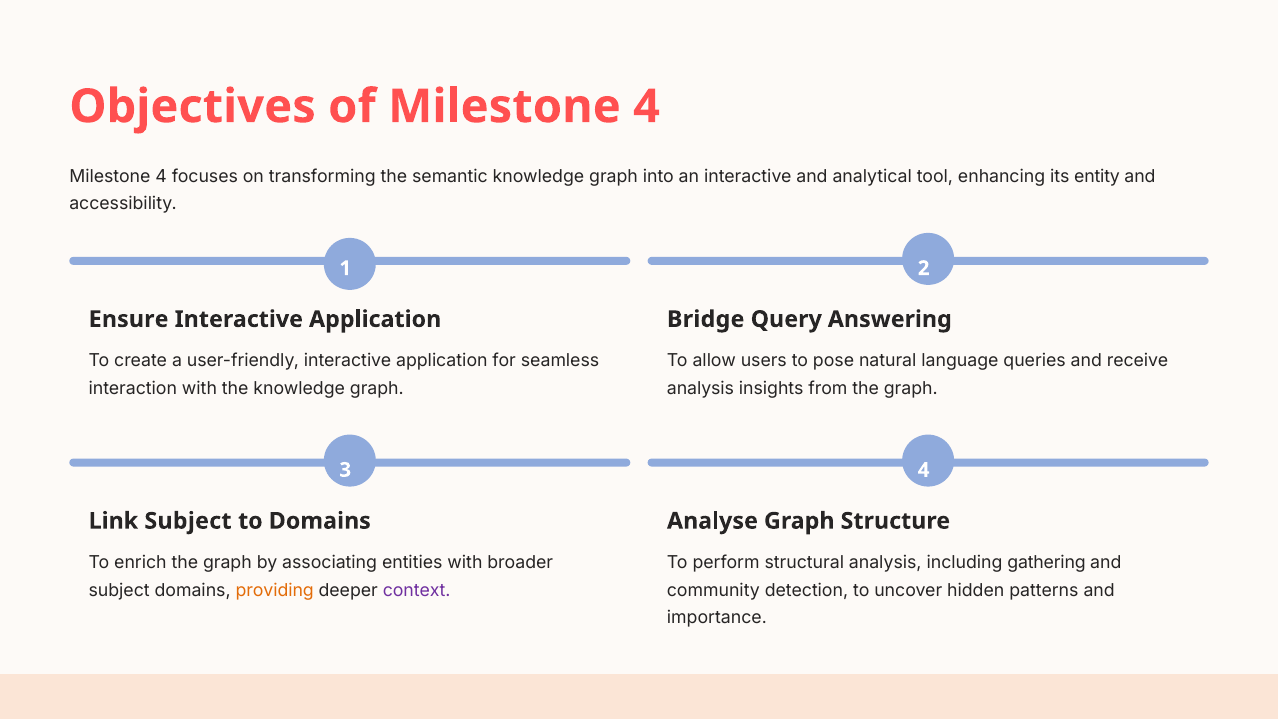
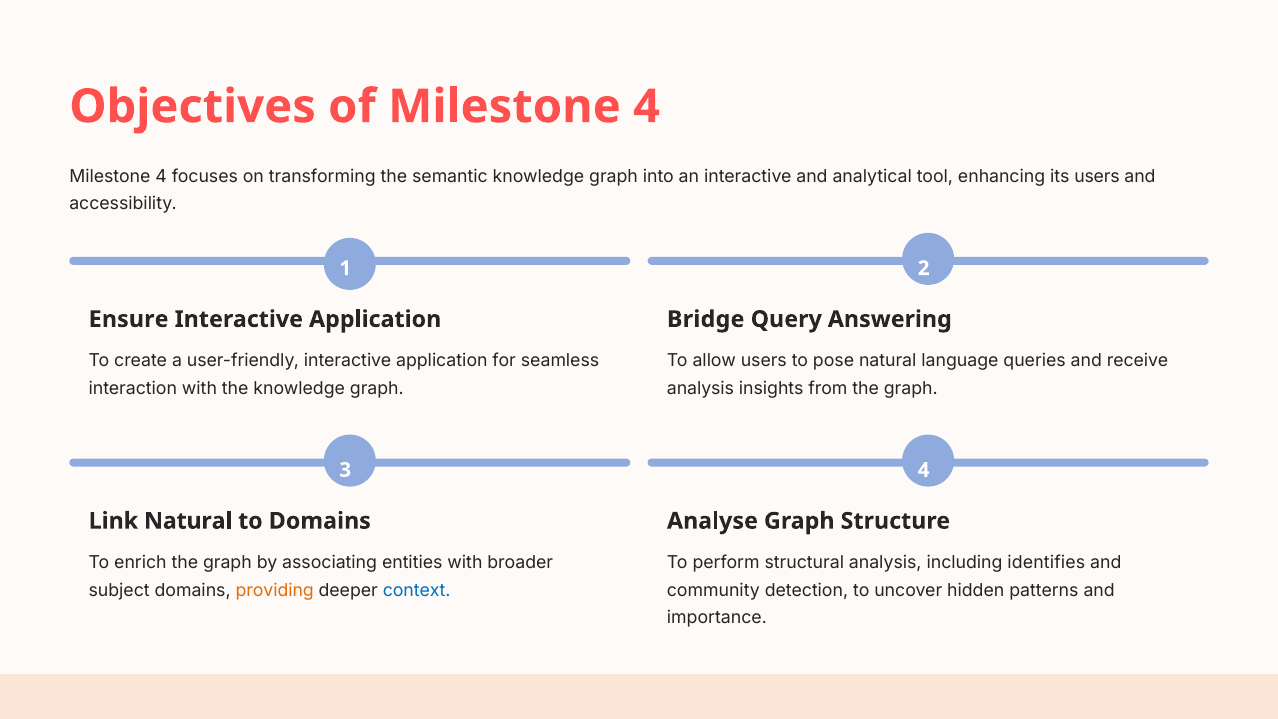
its entity: entity -> users
Link Subject: Subject -> Natural
gathering: gathering -> identifies
context colour: purple -> blue
